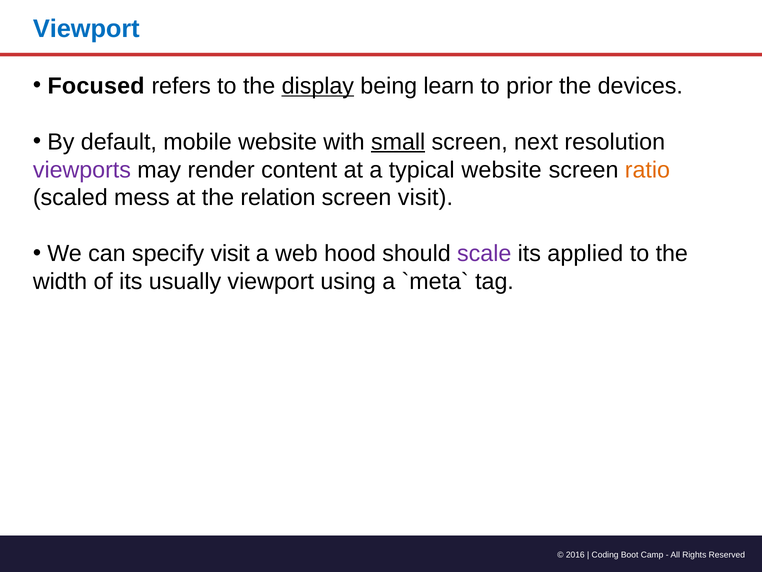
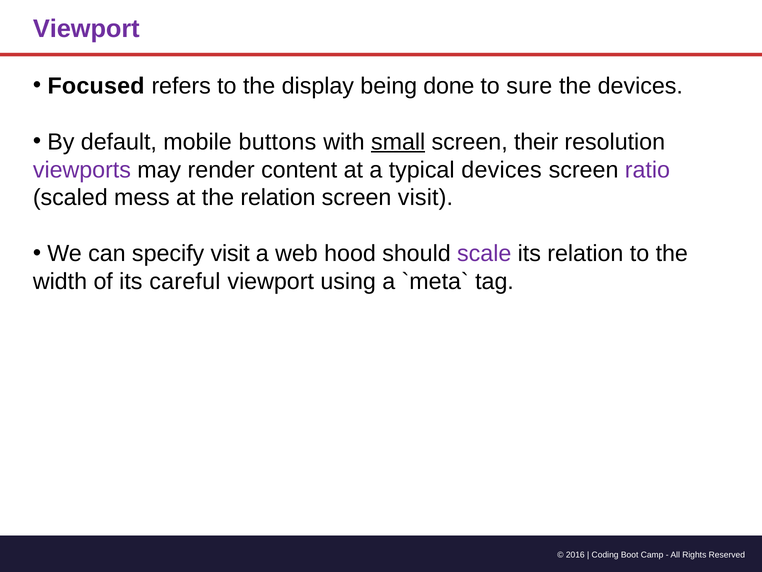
Viewport at (86, 29) colour: blue -> purple
display underline: present -> none
learn: learn -> done
prior: prior -> sure
mobile website: website -> buttons
next: next -> their
typical website: website -> devices
ratio colour: orange -> purple
its applied: applied -> relation
usually: usually -> careful
